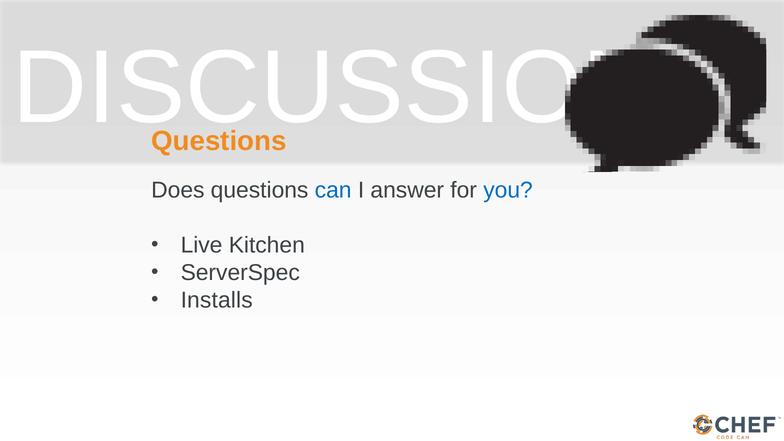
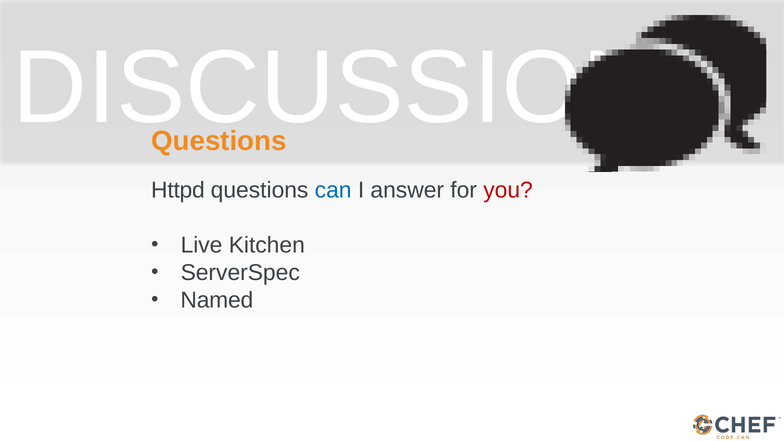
Does: Does -> Httpd
you colour: blue -> red
Installs: Installs -> Named
